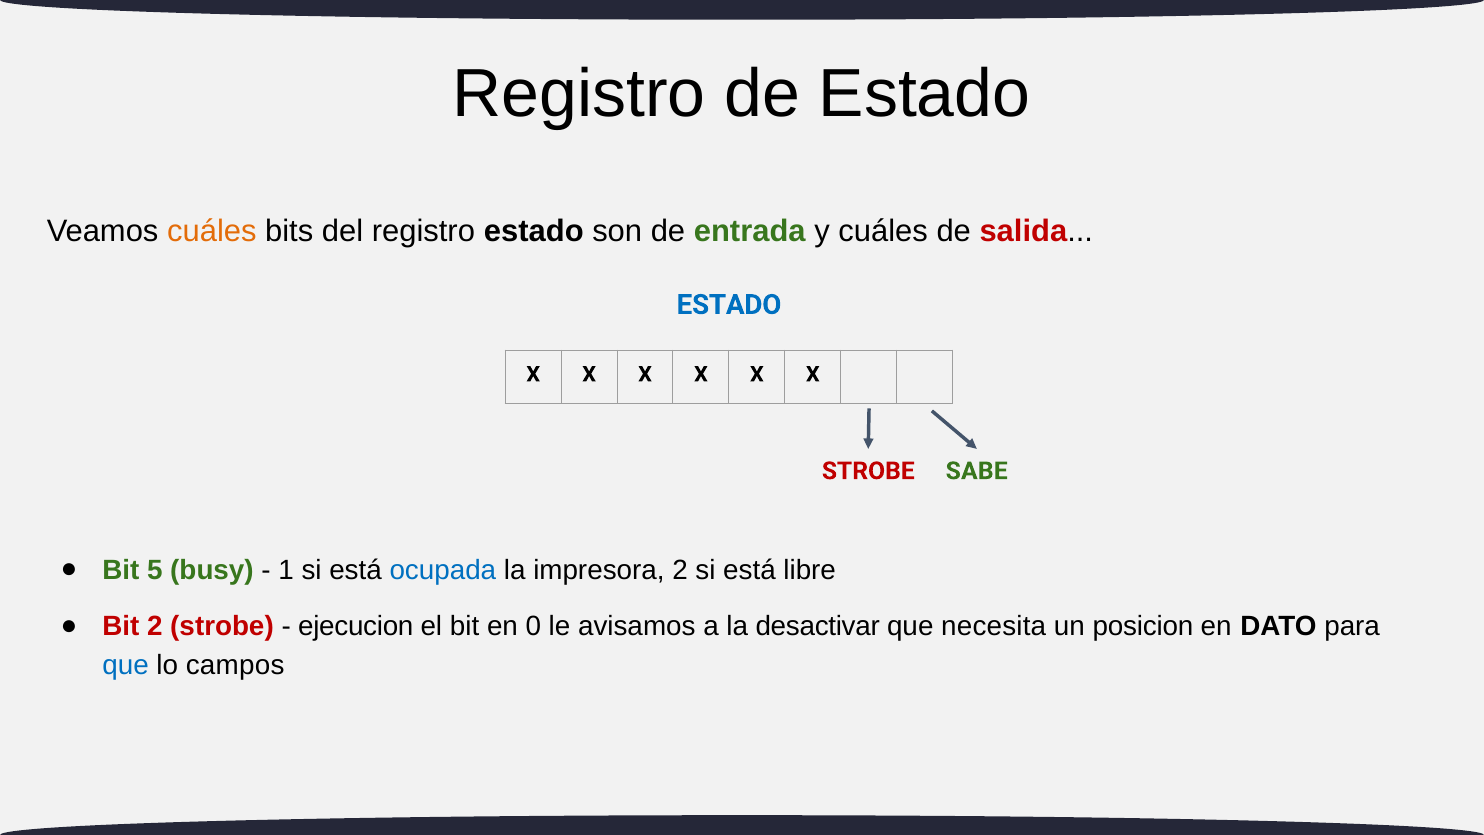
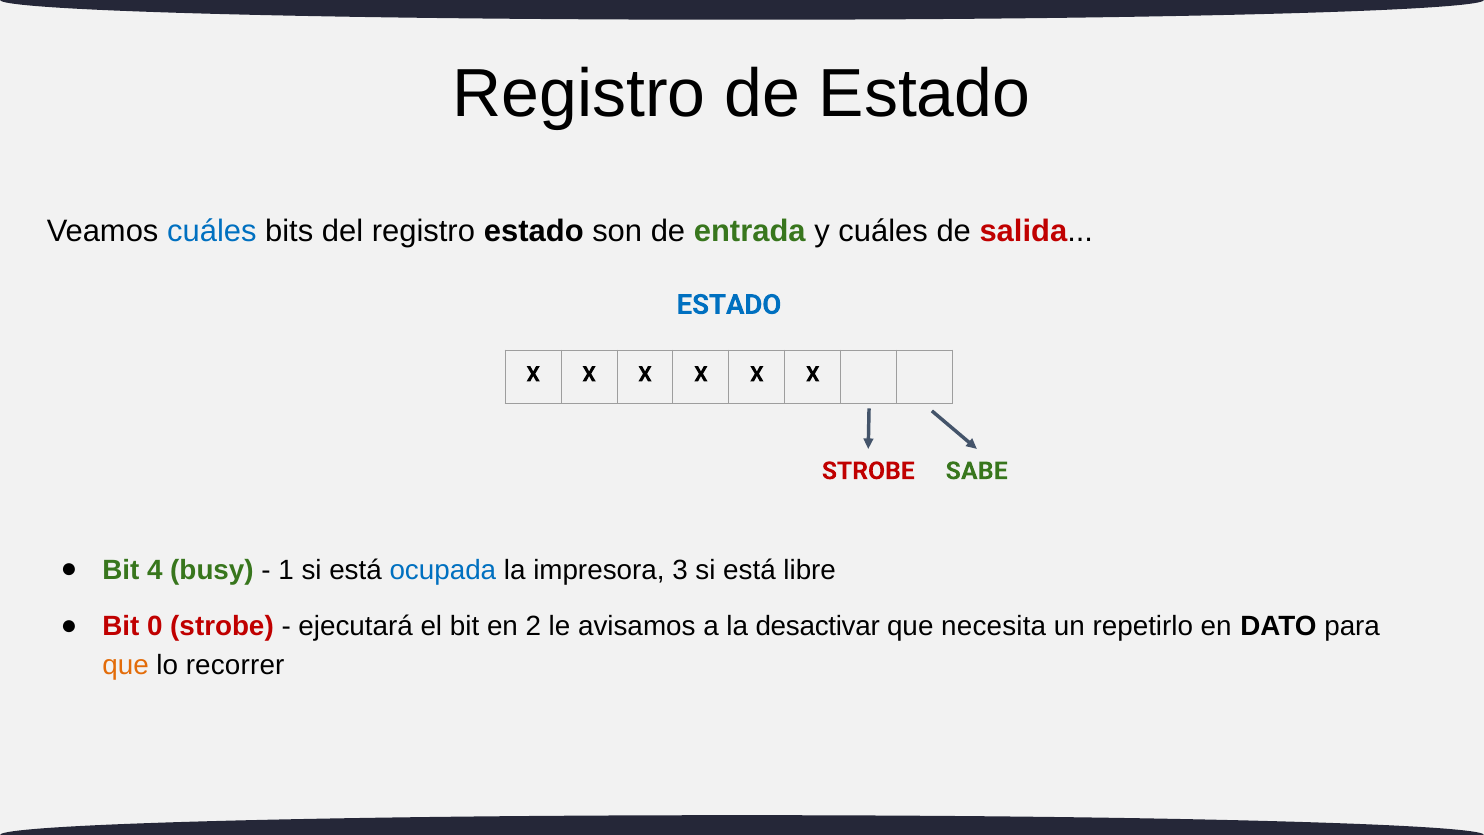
cuáles at (212, 231) colour: orange -> blue
5: 5 -> 4
impresora 2: 2 -> 3
Bit 2: 2 -> 0
ejecucion: ejecucion -> ejecutará
0: 0 -> 2
posicion: posicion -> repetirlo
que at (126, 665) colour: blue -> orange
campos: campos -> recorrer
